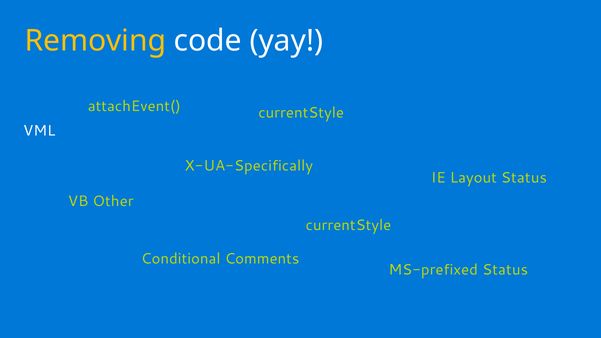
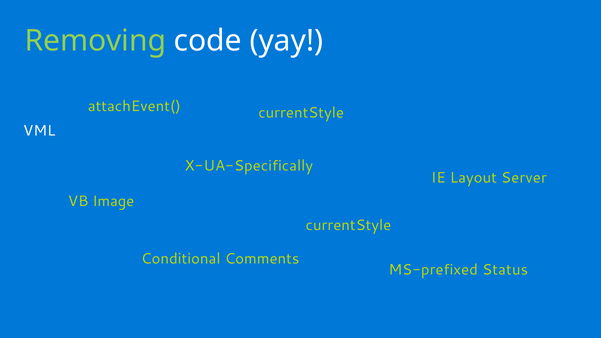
Removing colour: yellow -> light green
Layout Status: Status -> Server
Other: Other -> Image
